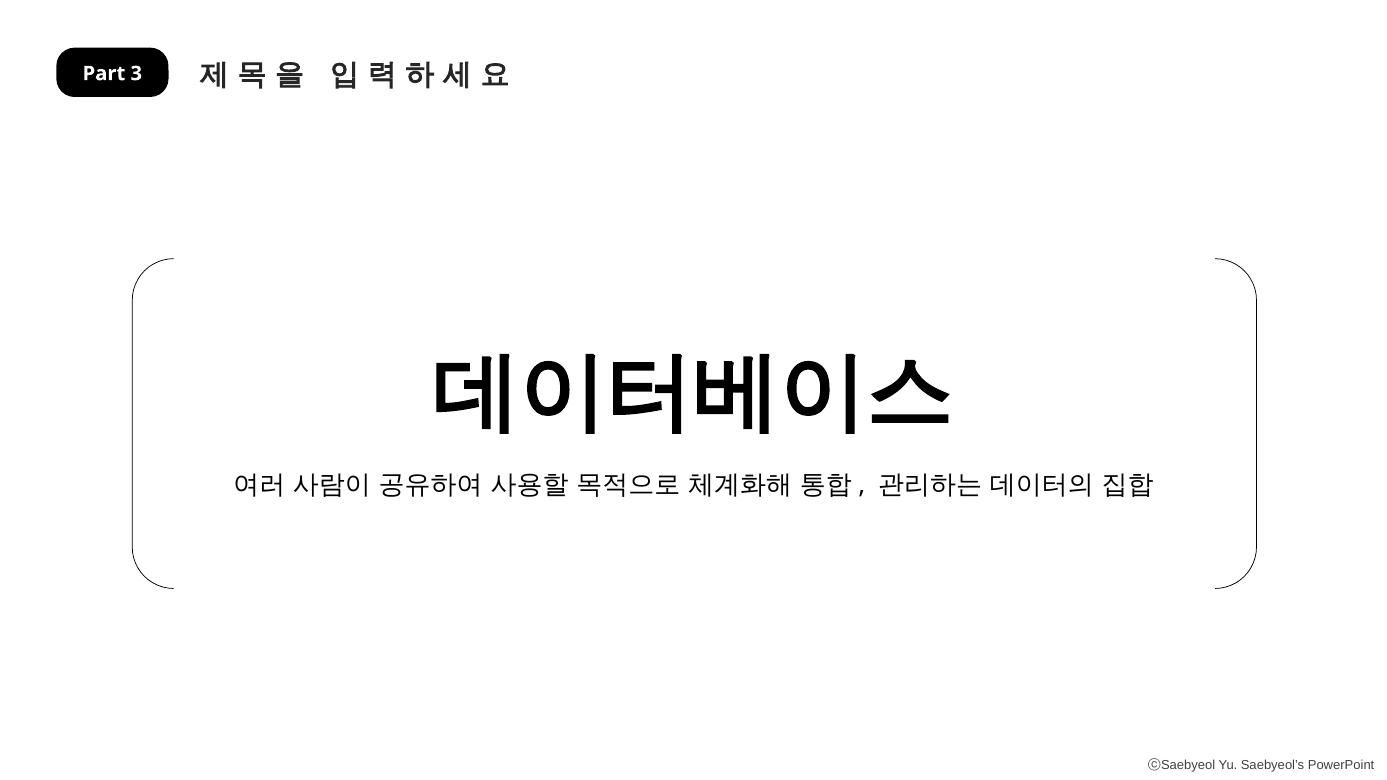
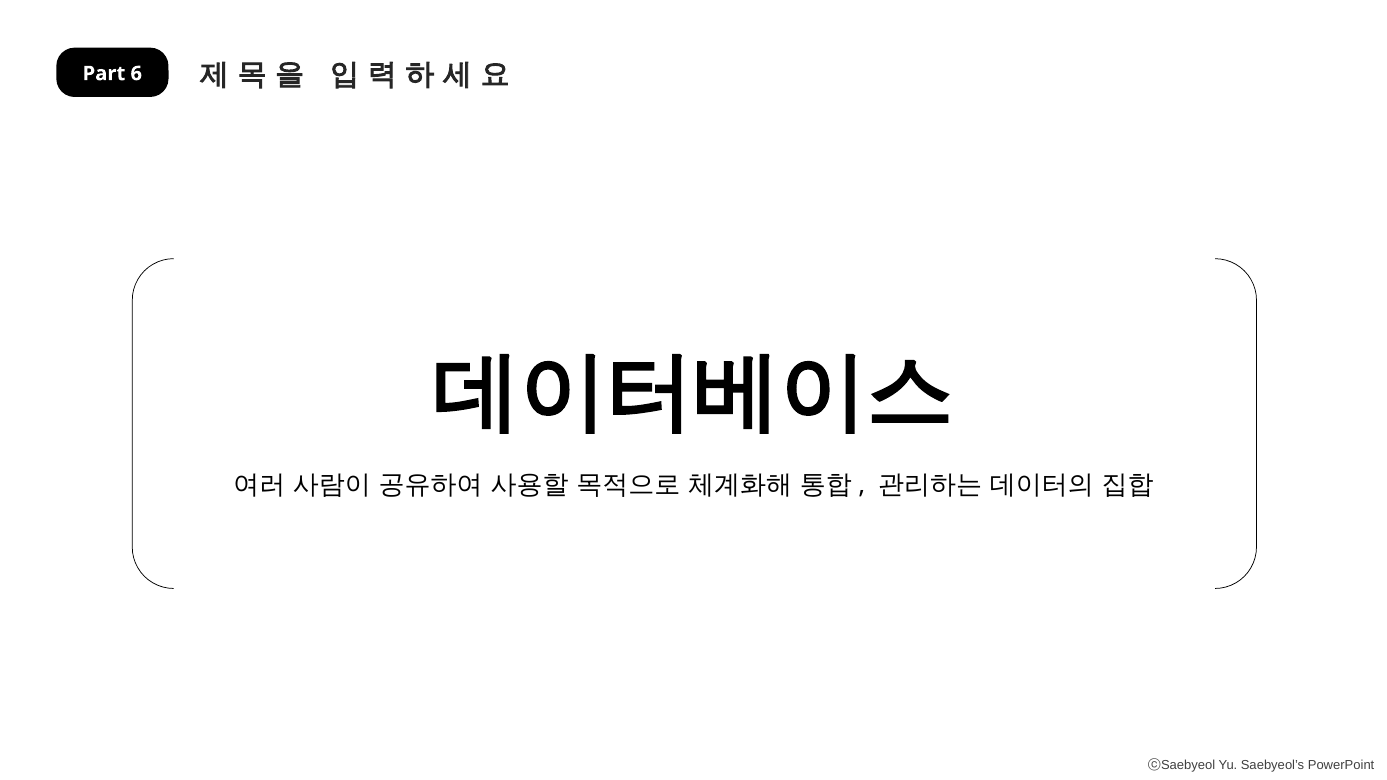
3: 3 -> 6
